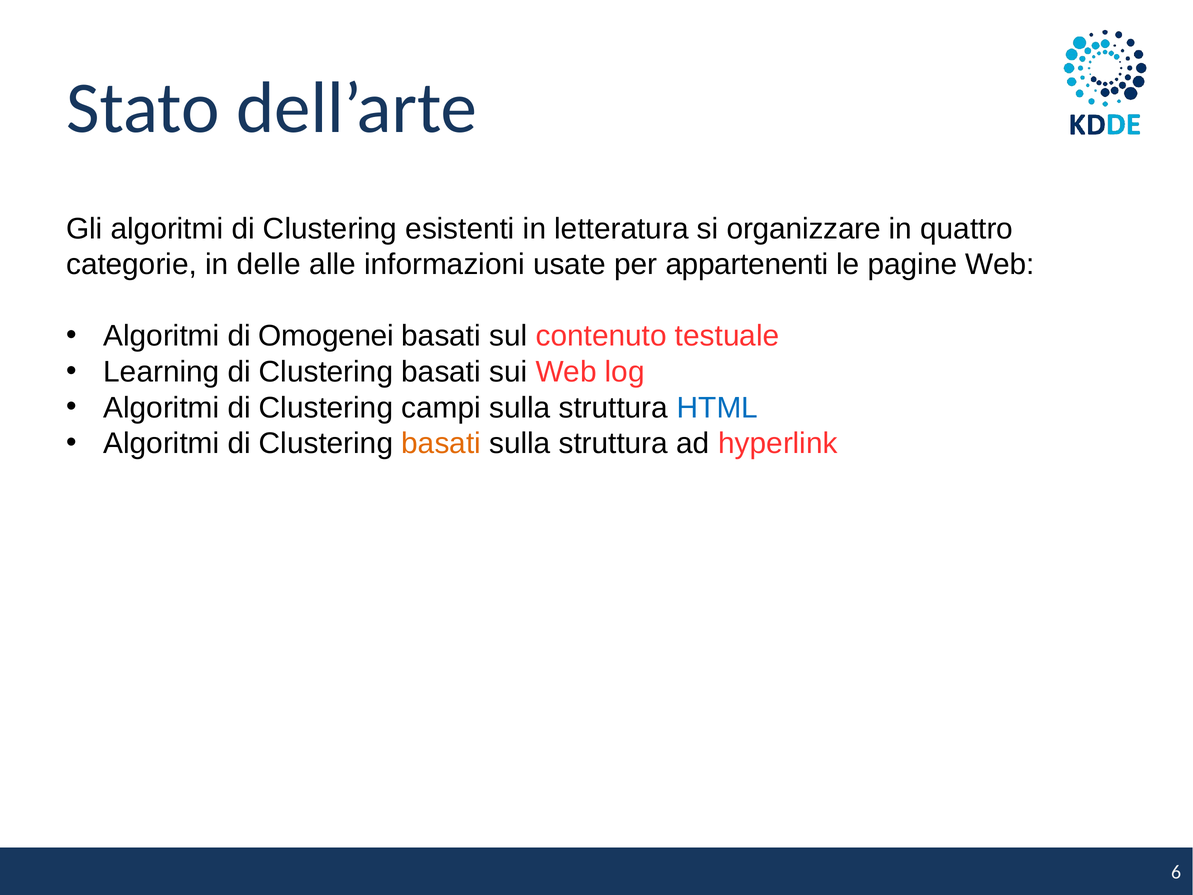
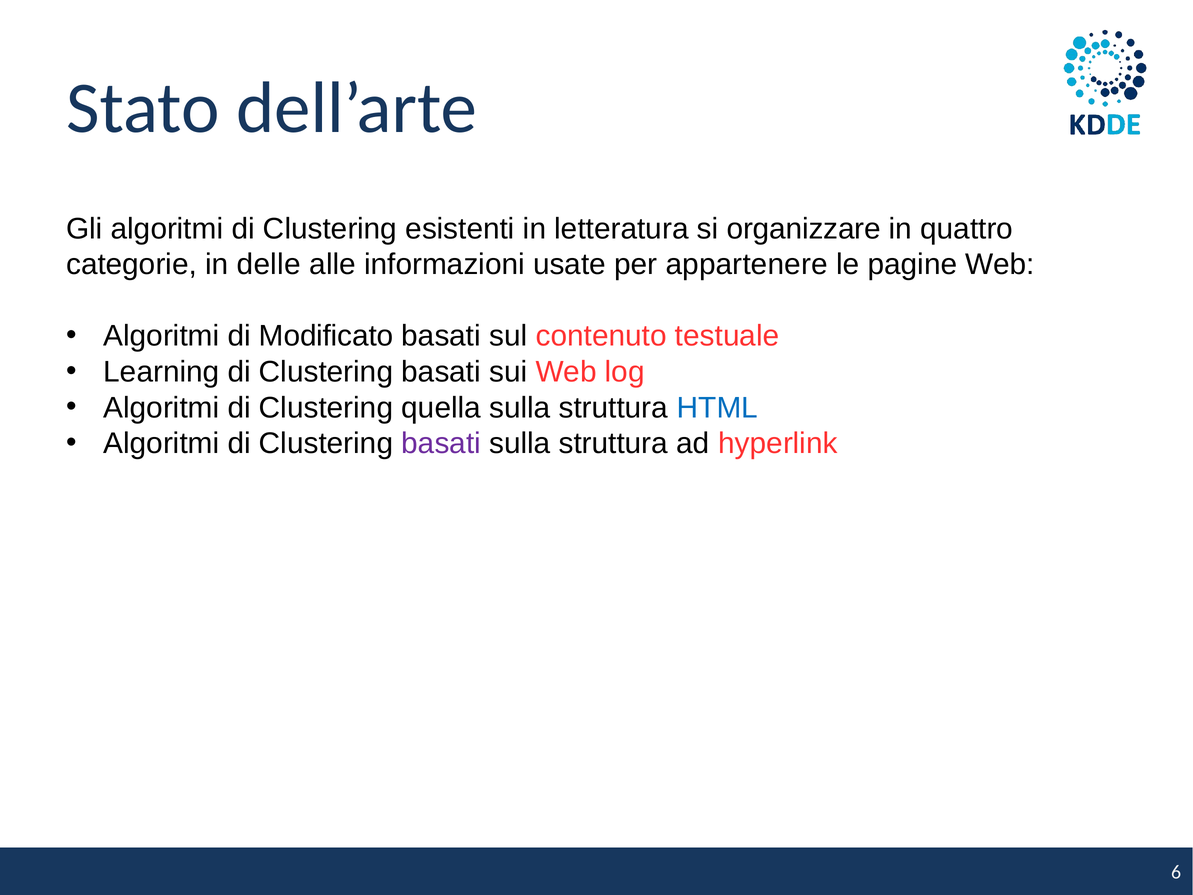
appartenenti: appartenenti -> appartenere
Omogenei: Omogenei -> Modificato
campi: campi -> quella
basati at (441, 443) colour: orange -> purple
